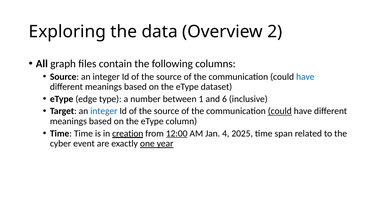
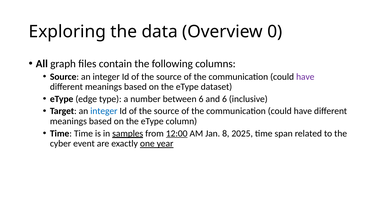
2: 2 -> 0
have at (305, 77) colour: blue -> purple
between 1: 1 -> 6
could at (280, 111) underline: present -> none
creation: creation -> samples
4: 4 -> 8
